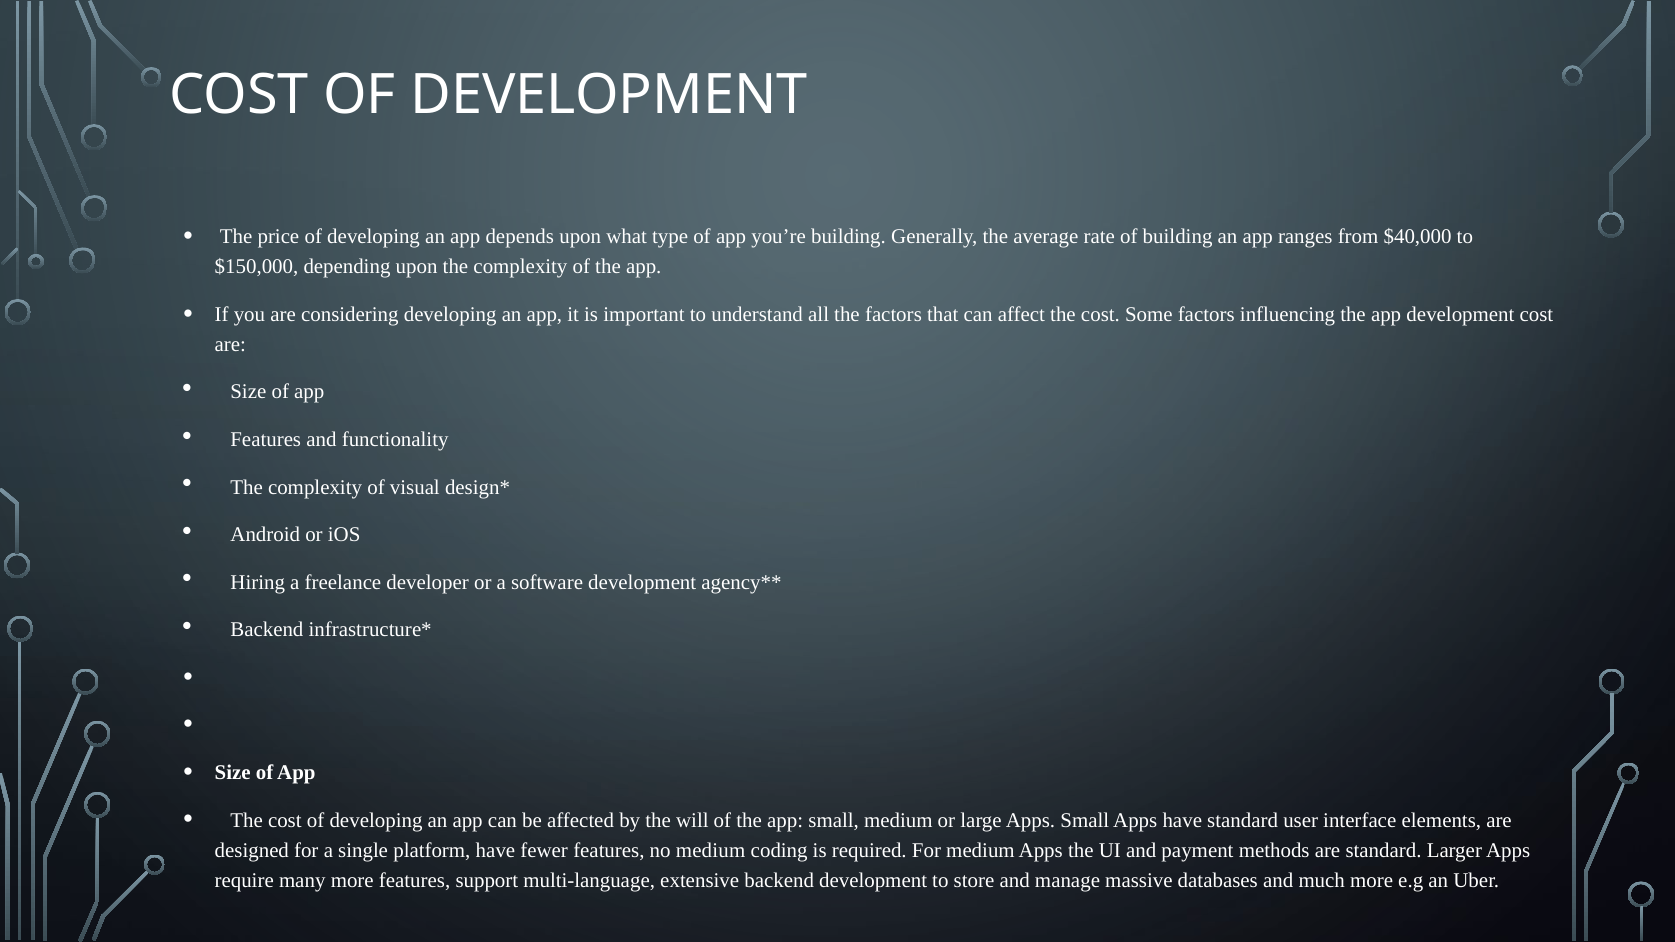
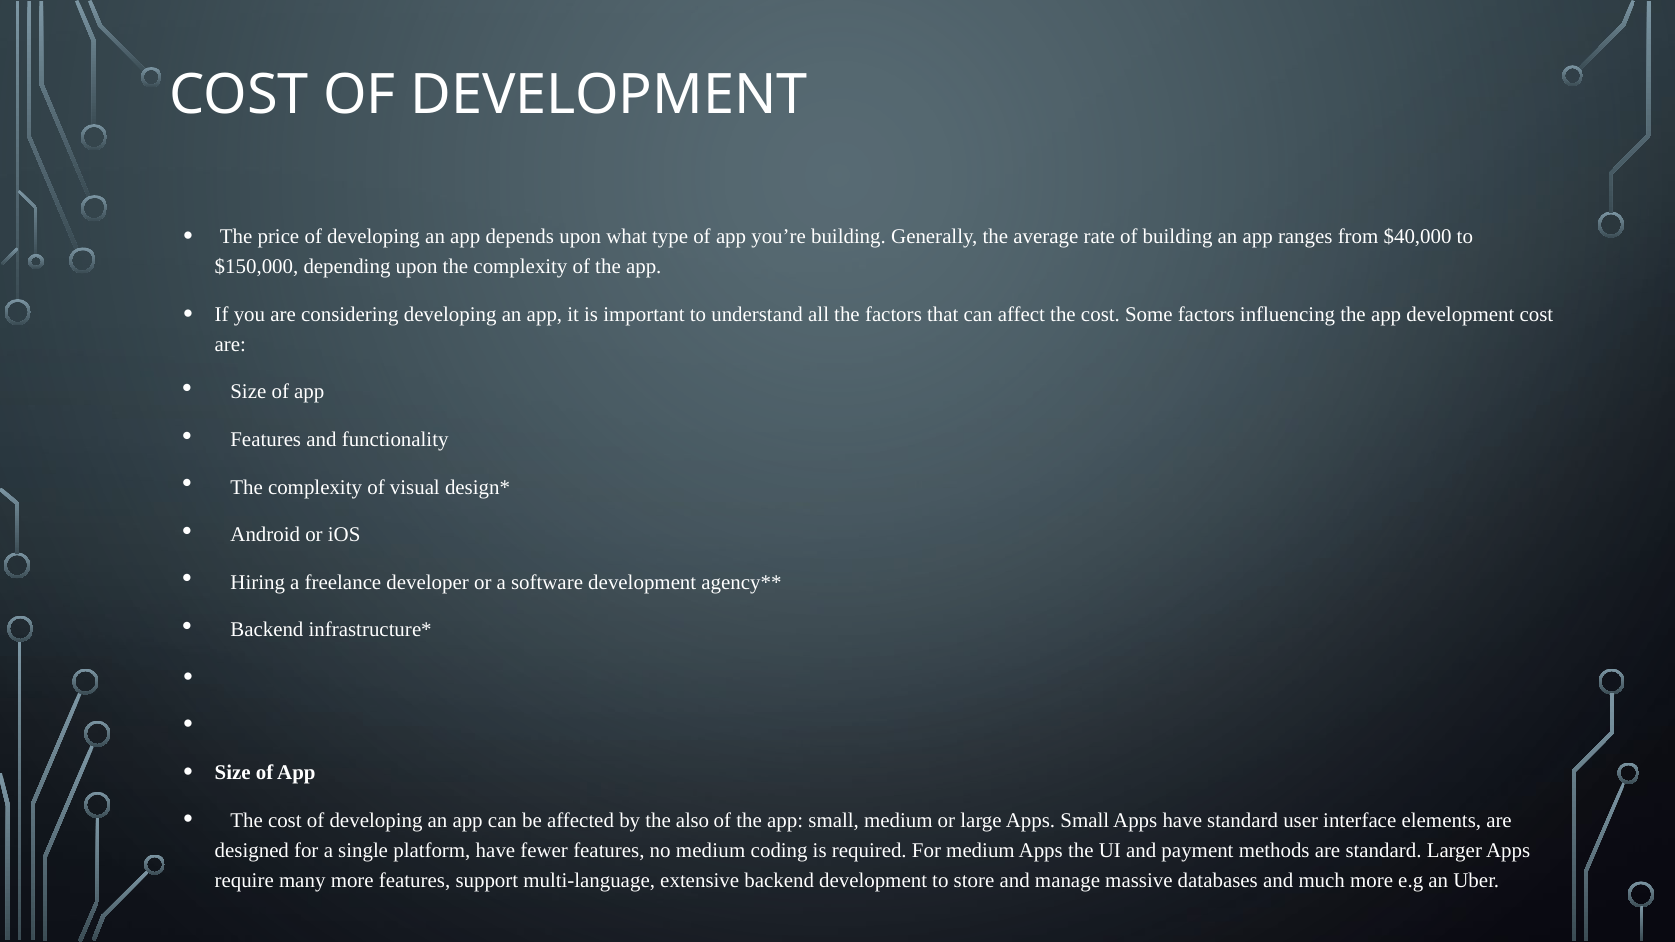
will: will -> also
